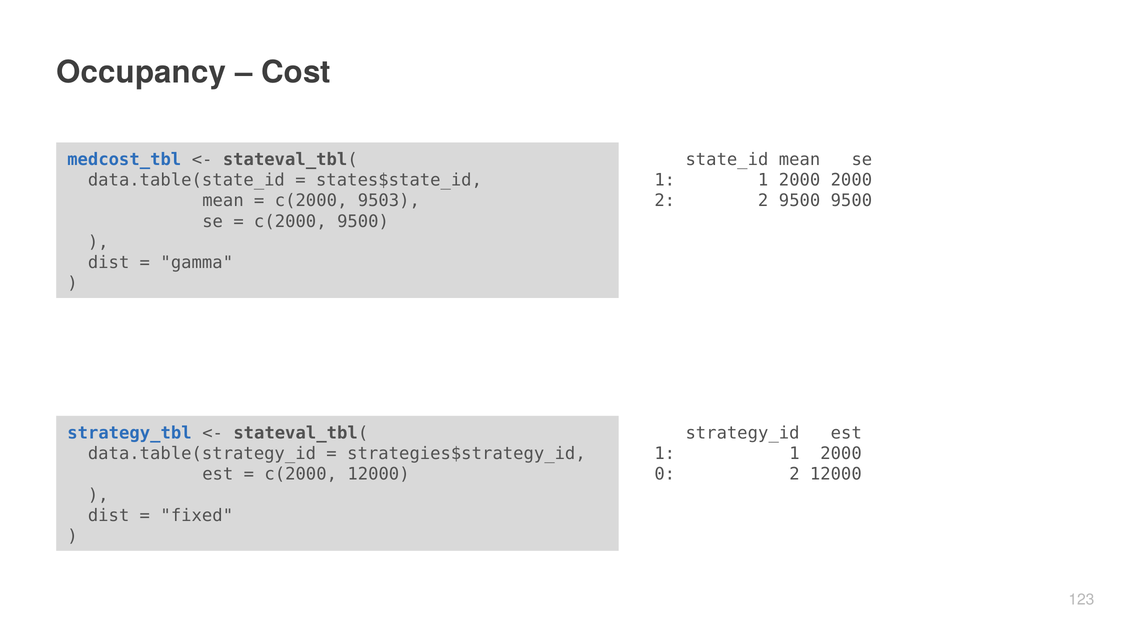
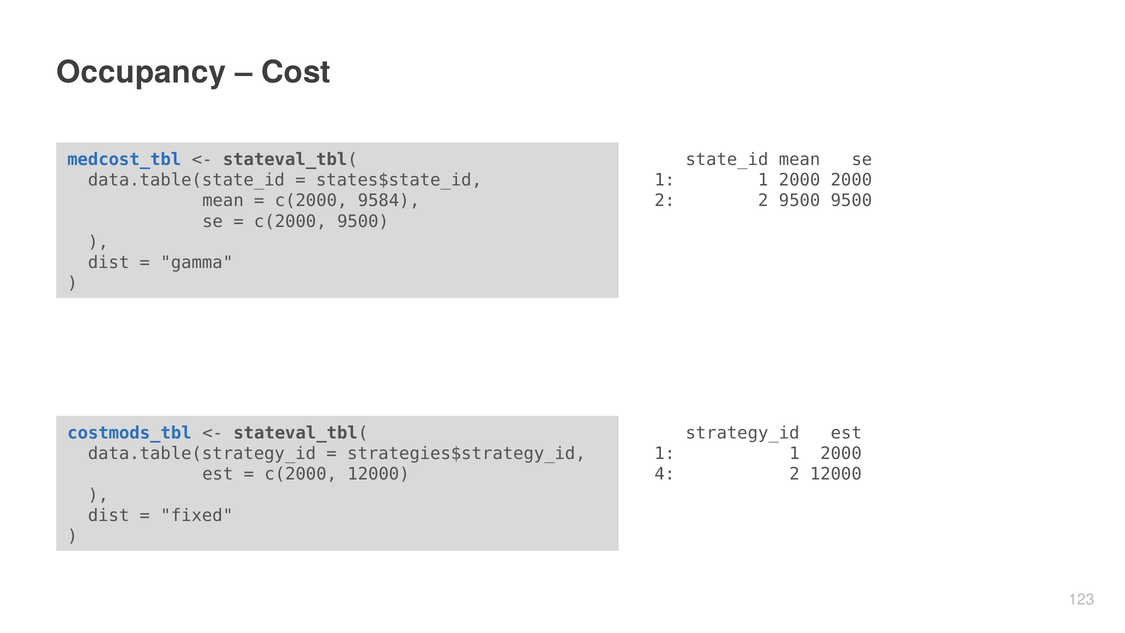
9503: 9503 -> 9584
strategy_tbl: strategy_tbl -> costmods_tbl
0: 0 -> 4
